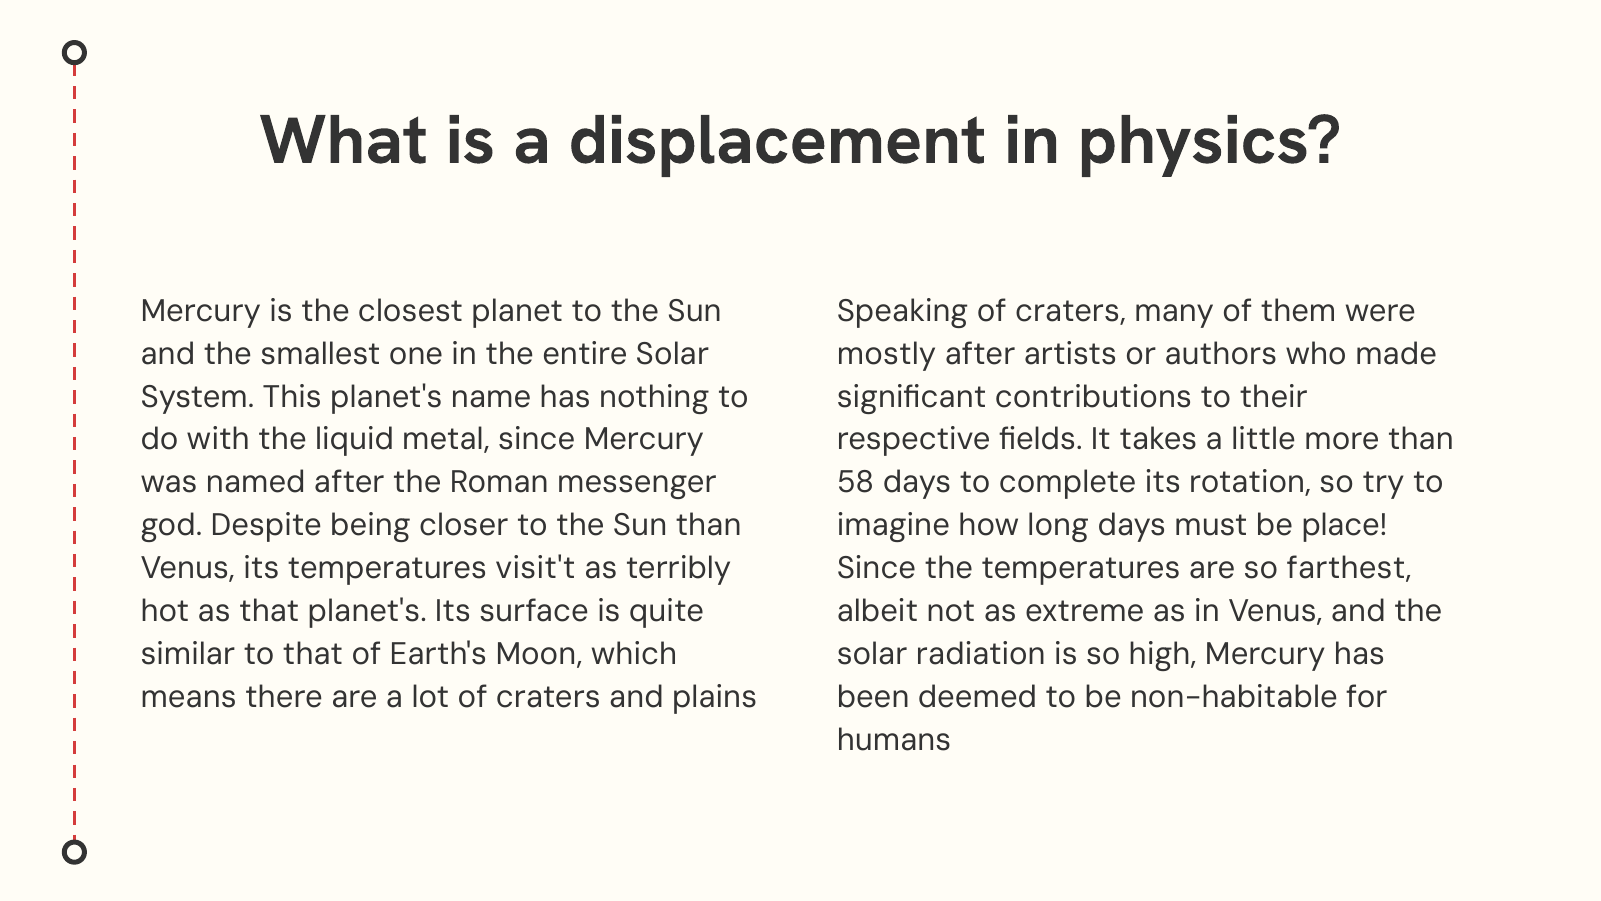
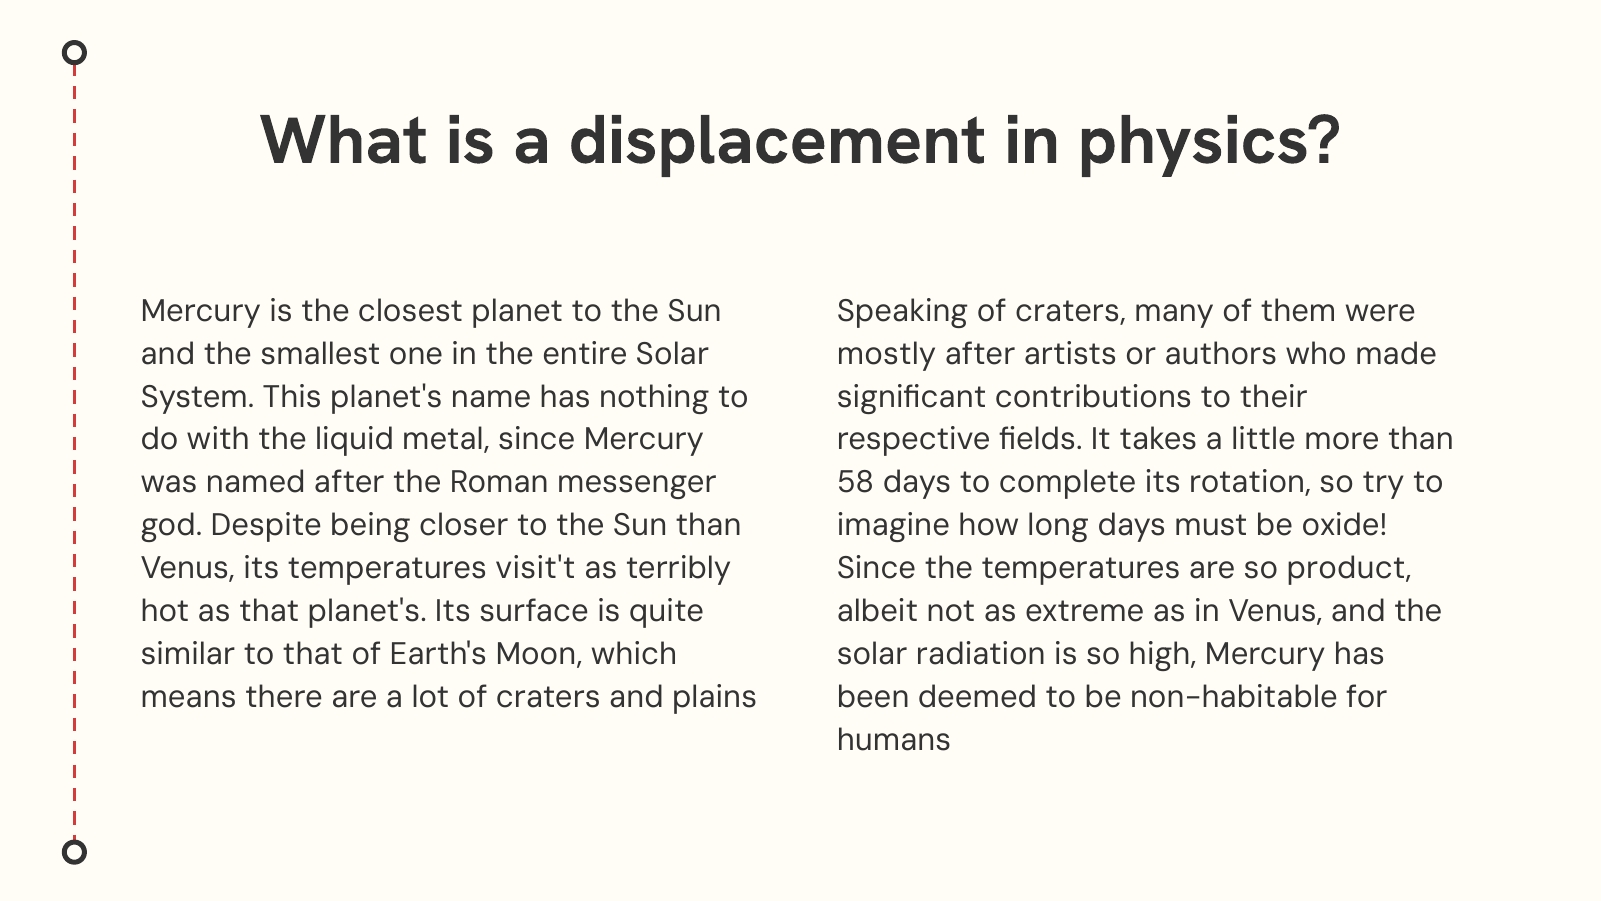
place: place -> oxide
farthest: farthest -> product
